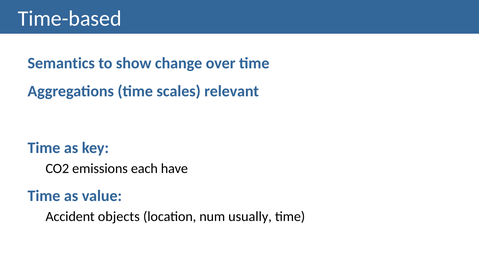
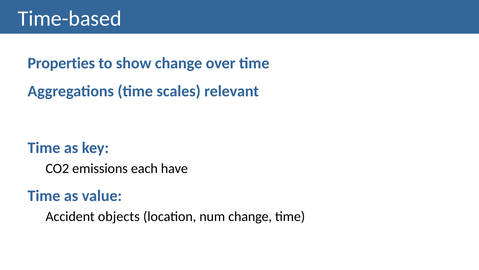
Semantics: Semantics -> Properties
num usually: usually -> change
